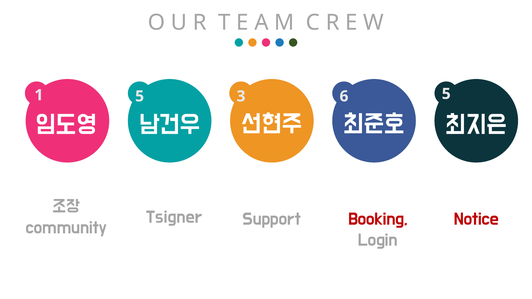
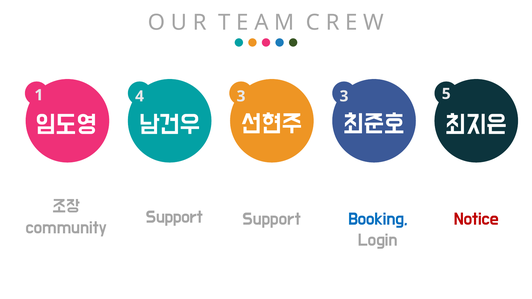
1 5: 5 -> 4
3 6: 6 -> 3
Tsigner at (174, 217): Tsigner -> Support
Booking colour: red -> blue
